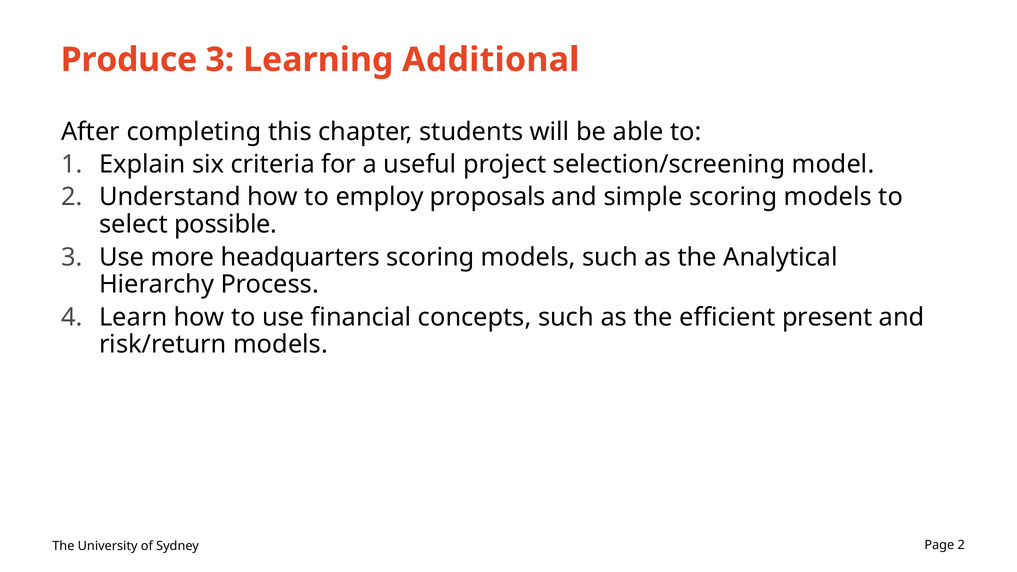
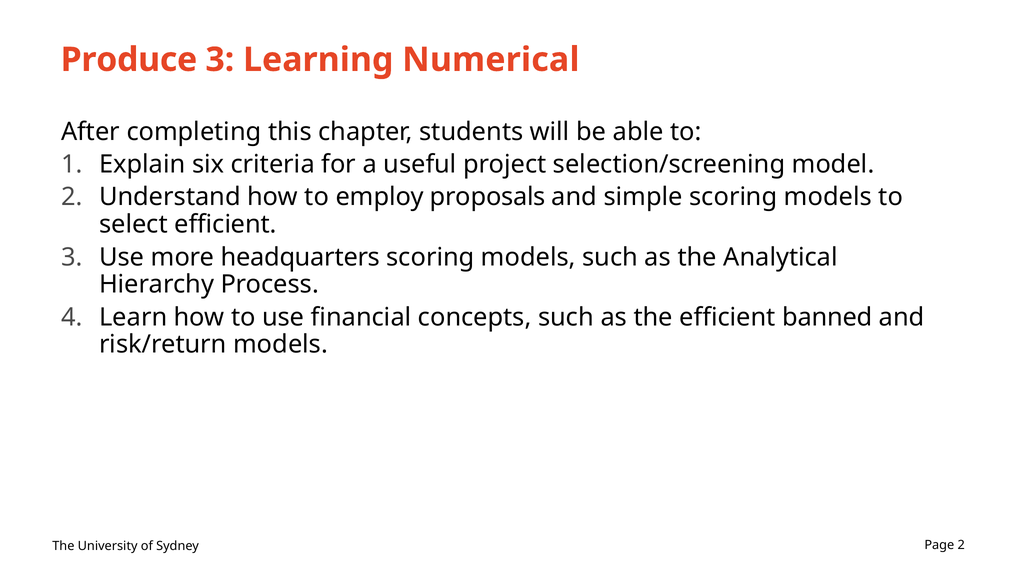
Additional: Additional -> Numerical
select possible: possible -> efficient
present: present -> banned
